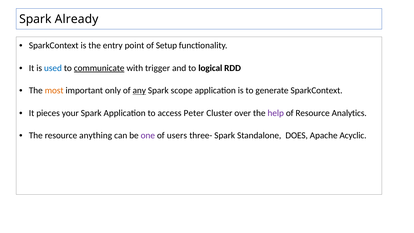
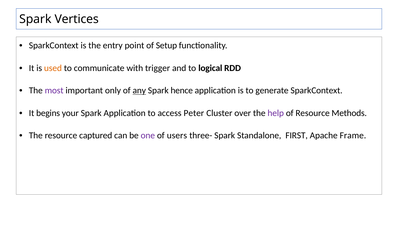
Already: Already -> Vertices
used colour: blue -> orange
communicate underline: present -> none
most colour: orange -> purple
scope: scope -> hence
pieces: pieces -> begins
Analytics: Analytics -> Methods
anything: anything -> captured
DOES: DOES -> FIRST
Acyclic: Acyclic -> Frame
